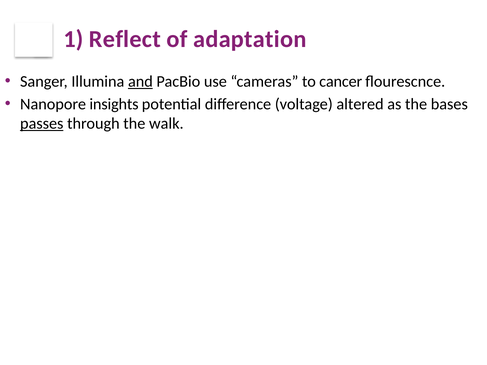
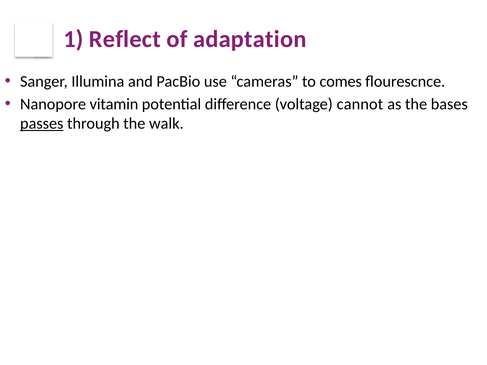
and underline: present -> none
cancer: cancer -> comes
insights: insights -> vitamin
altered: altered -> cannot
